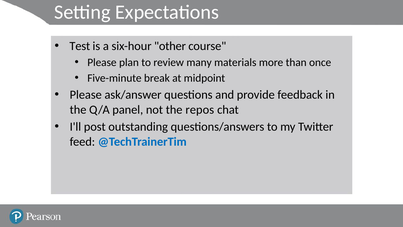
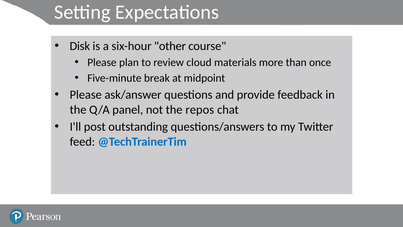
Test: Test -> Disk
many: many -> cloud
